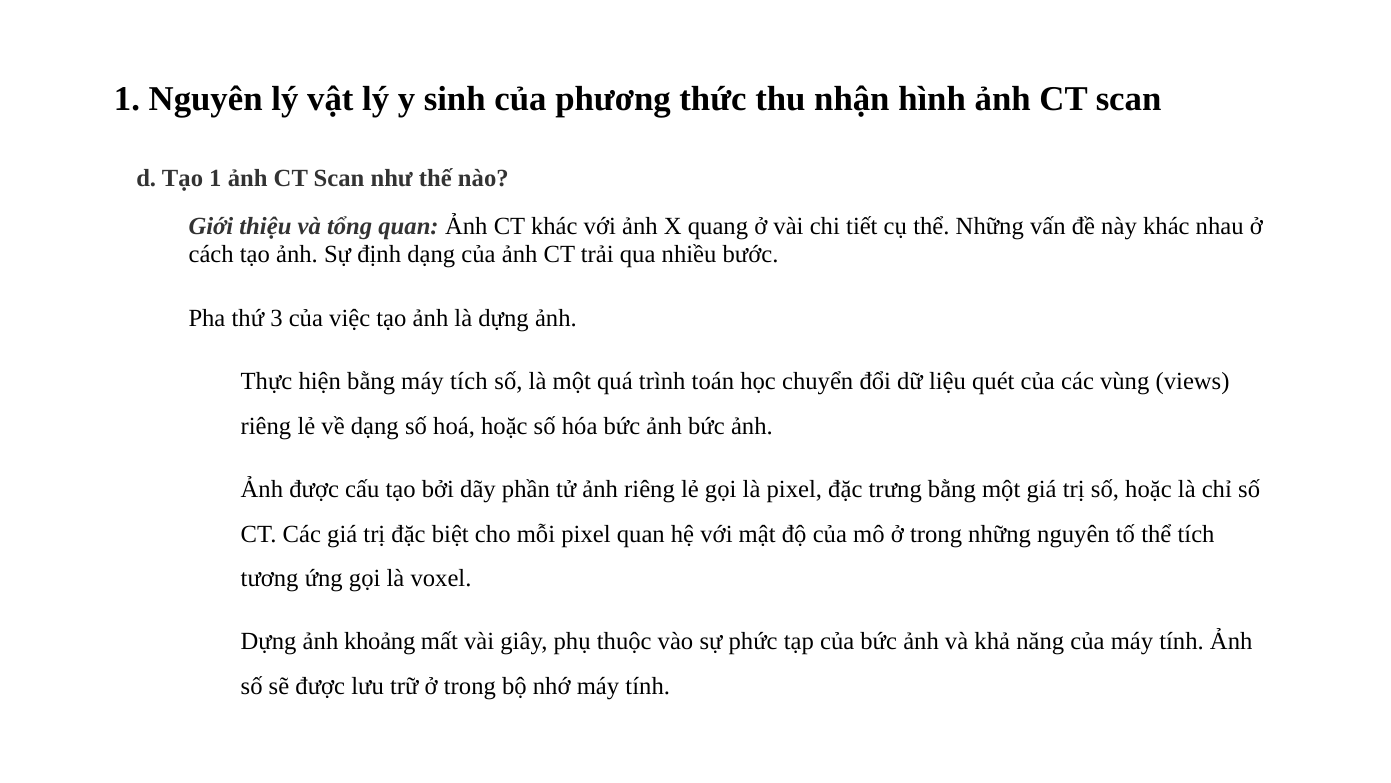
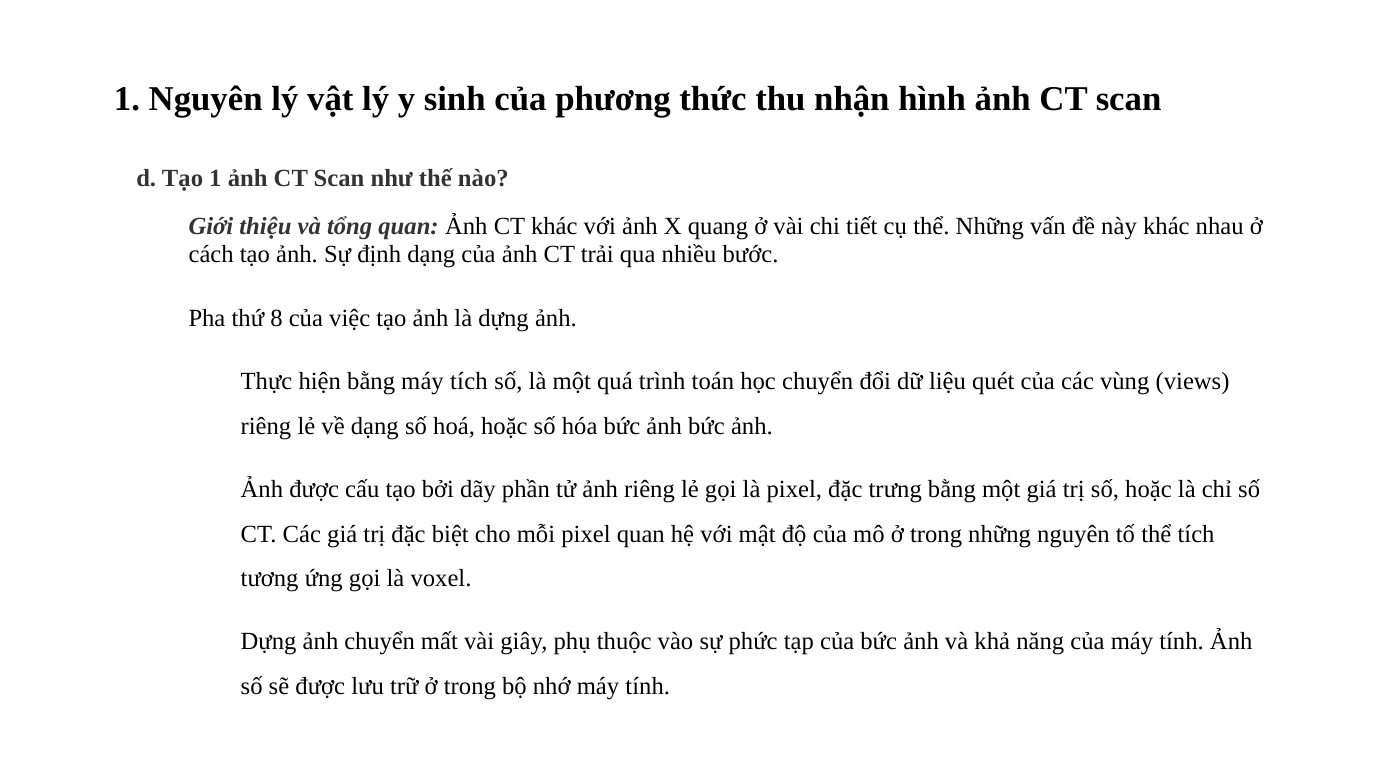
3: 3 -> 8
ảnh khoảng: khoảng -> chuyển
